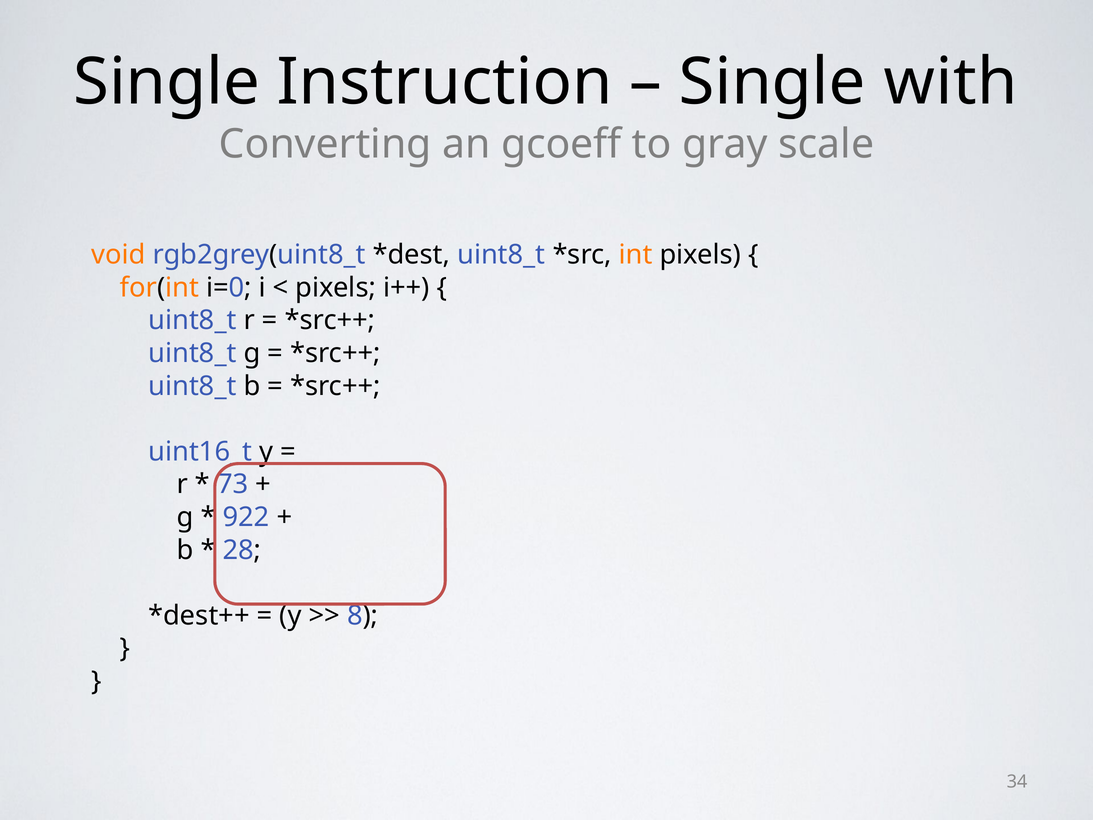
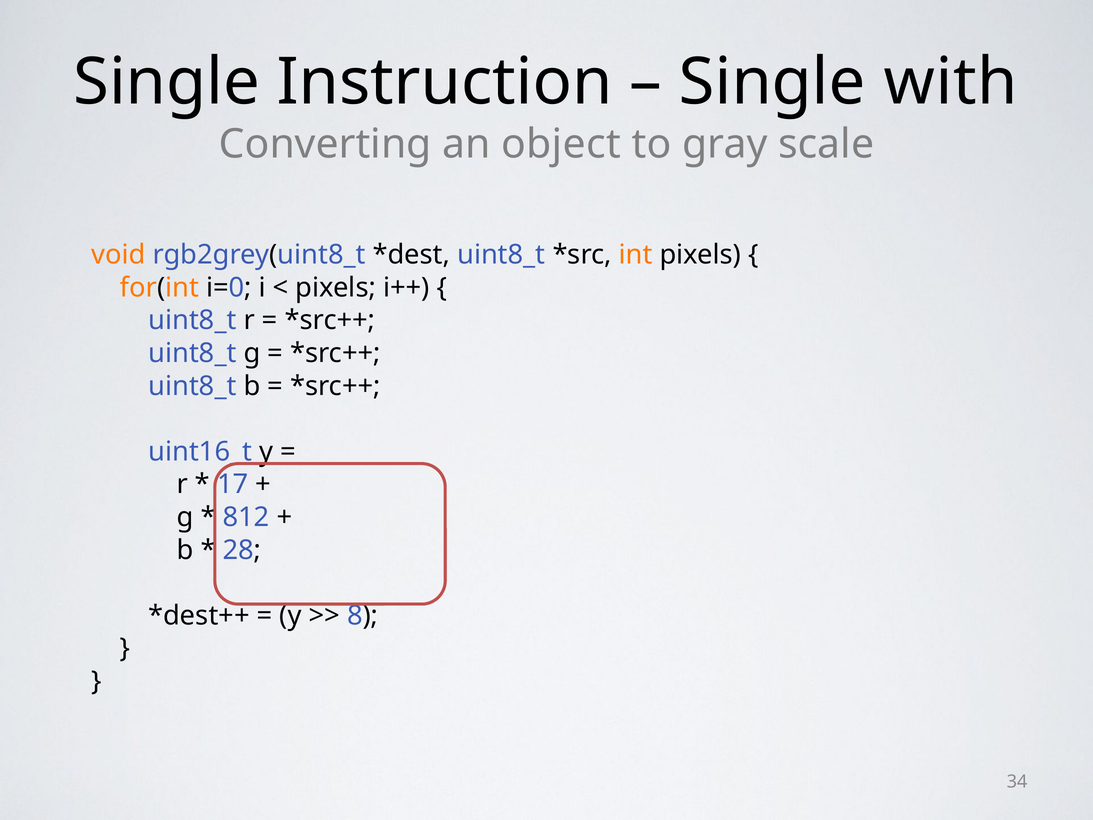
gcoeff: gcoeff -> object
73: 73 -> 17
922: 922 -> 812
